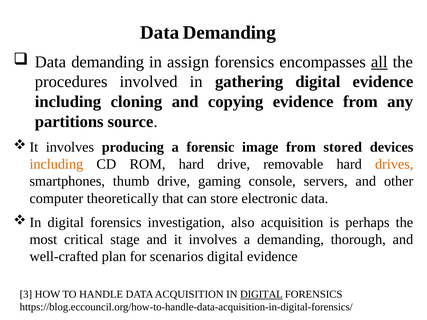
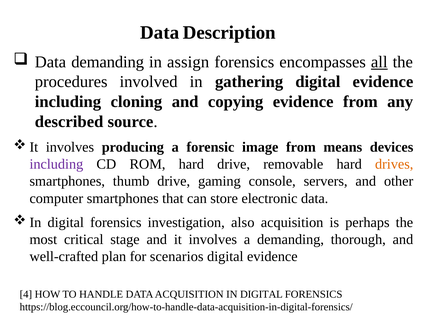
Demanding at (229, 33): Demanding -> Description
partitions: partitions -> described
stored: stored -> means
including at (56, 164) colour: orange -> purple
computer theoretically: theoretically -> smartphones
3: 3 -> 4
DIGITAL at (261, 295) underline: present -> none
